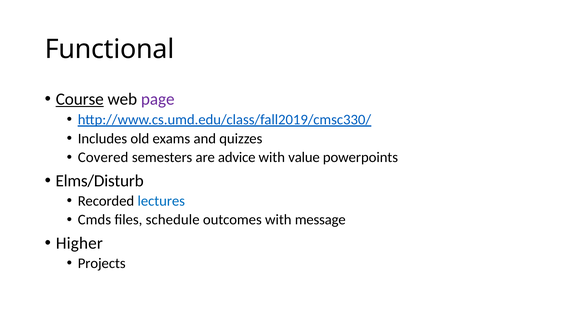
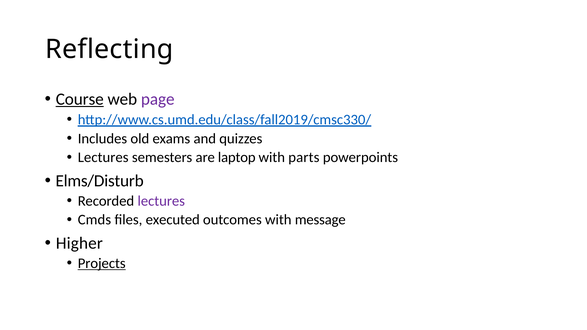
Functional: Functional -> Reflecting
Covered at (103, 158): Covered -> Lectures
advice: advice -> laptop
value: value -> parts
lectures at (161, 201) colour: blue -> purple
schedule: schedule -> executed
Projects underline: none -> present
